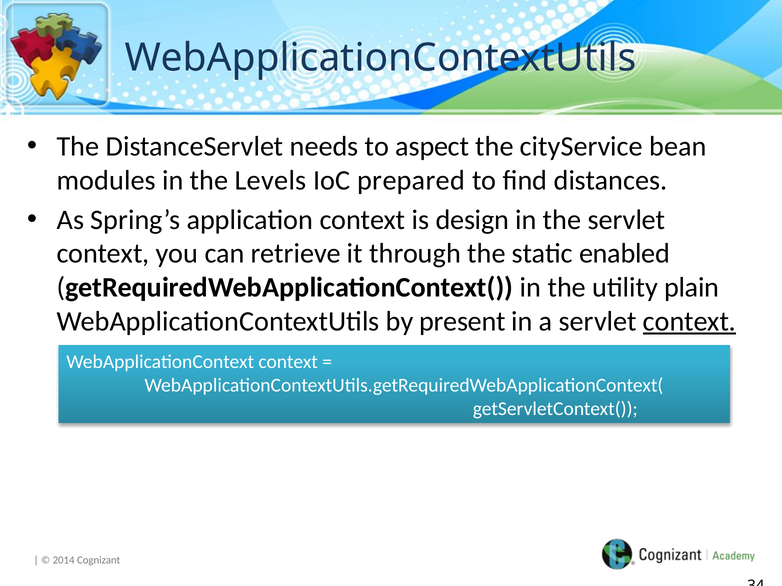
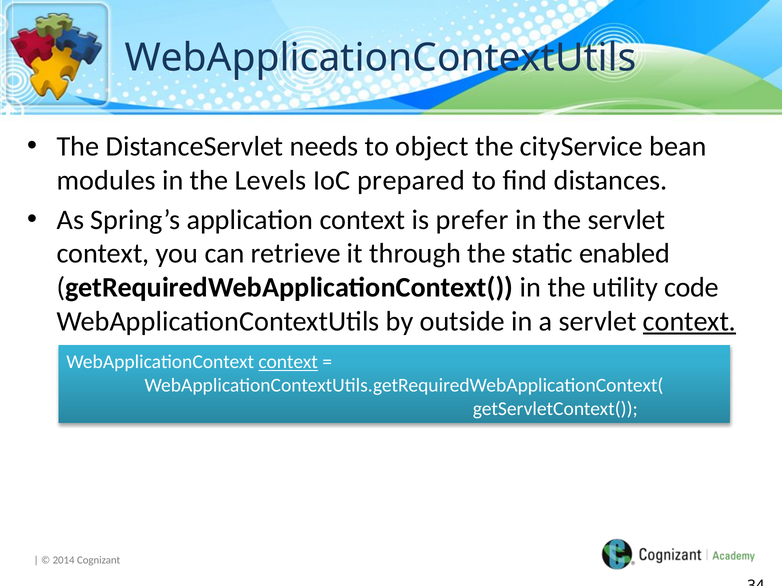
aspect: aspect -> object
design: design -> prefer
plain: plain -> code
present: present -> outside
context at (288, 362) underline: none -> present
